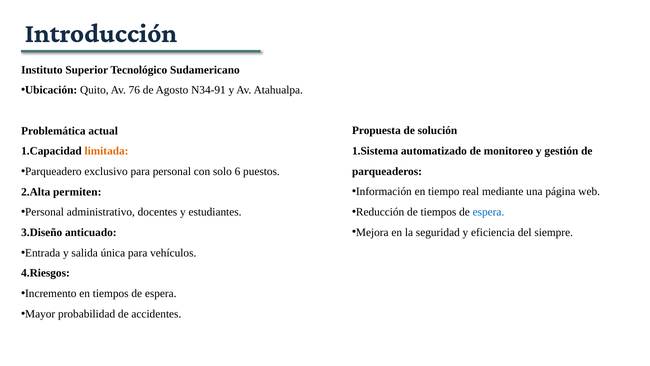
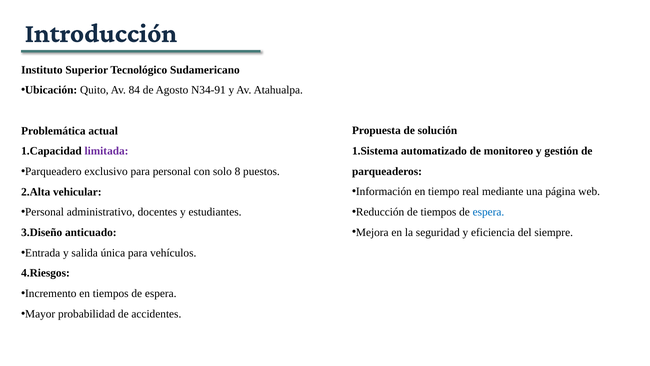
76: 76 -> 84
limitada colour: orange -> purple
6: 6 -> 8
permiten: permiten -> vehicular
